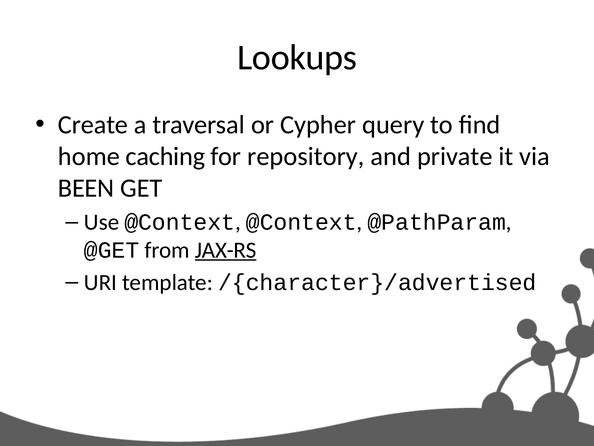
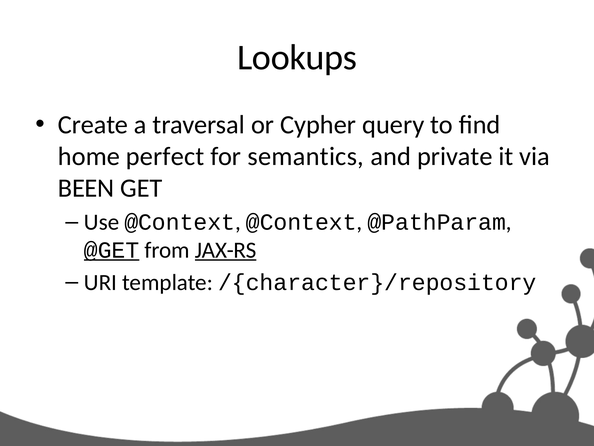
caching: caching -> perfect
repository: repository -> semantics
@GET underline: none -> present
/{character}/advertised: /{character}/advertised -> /{character}/repository
